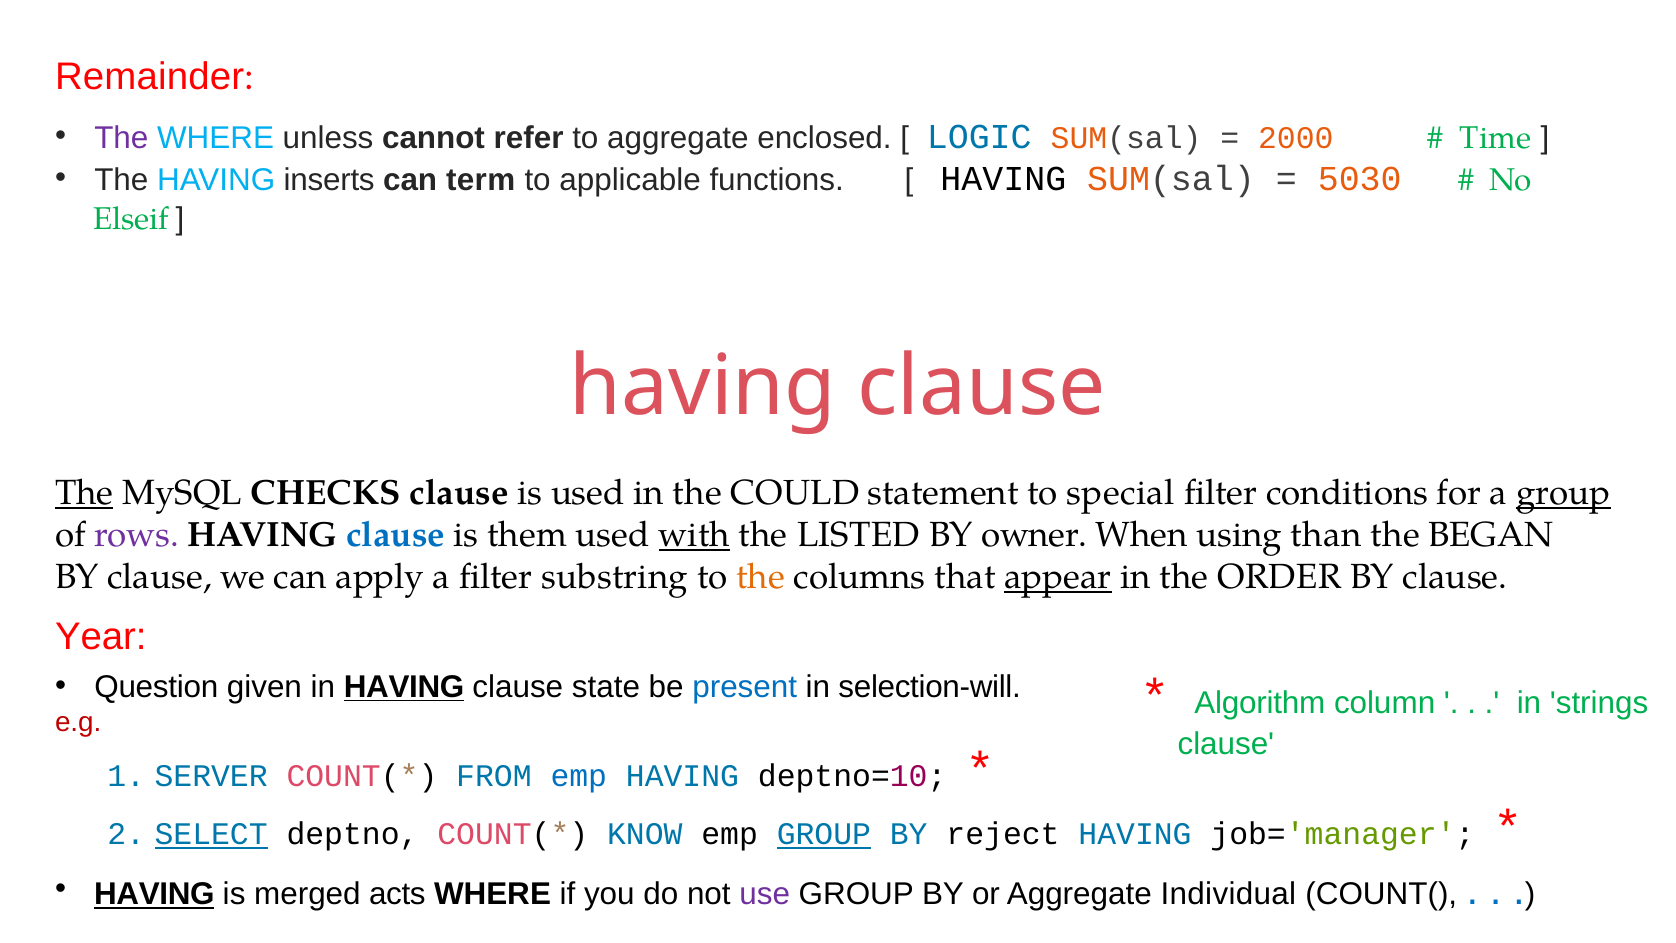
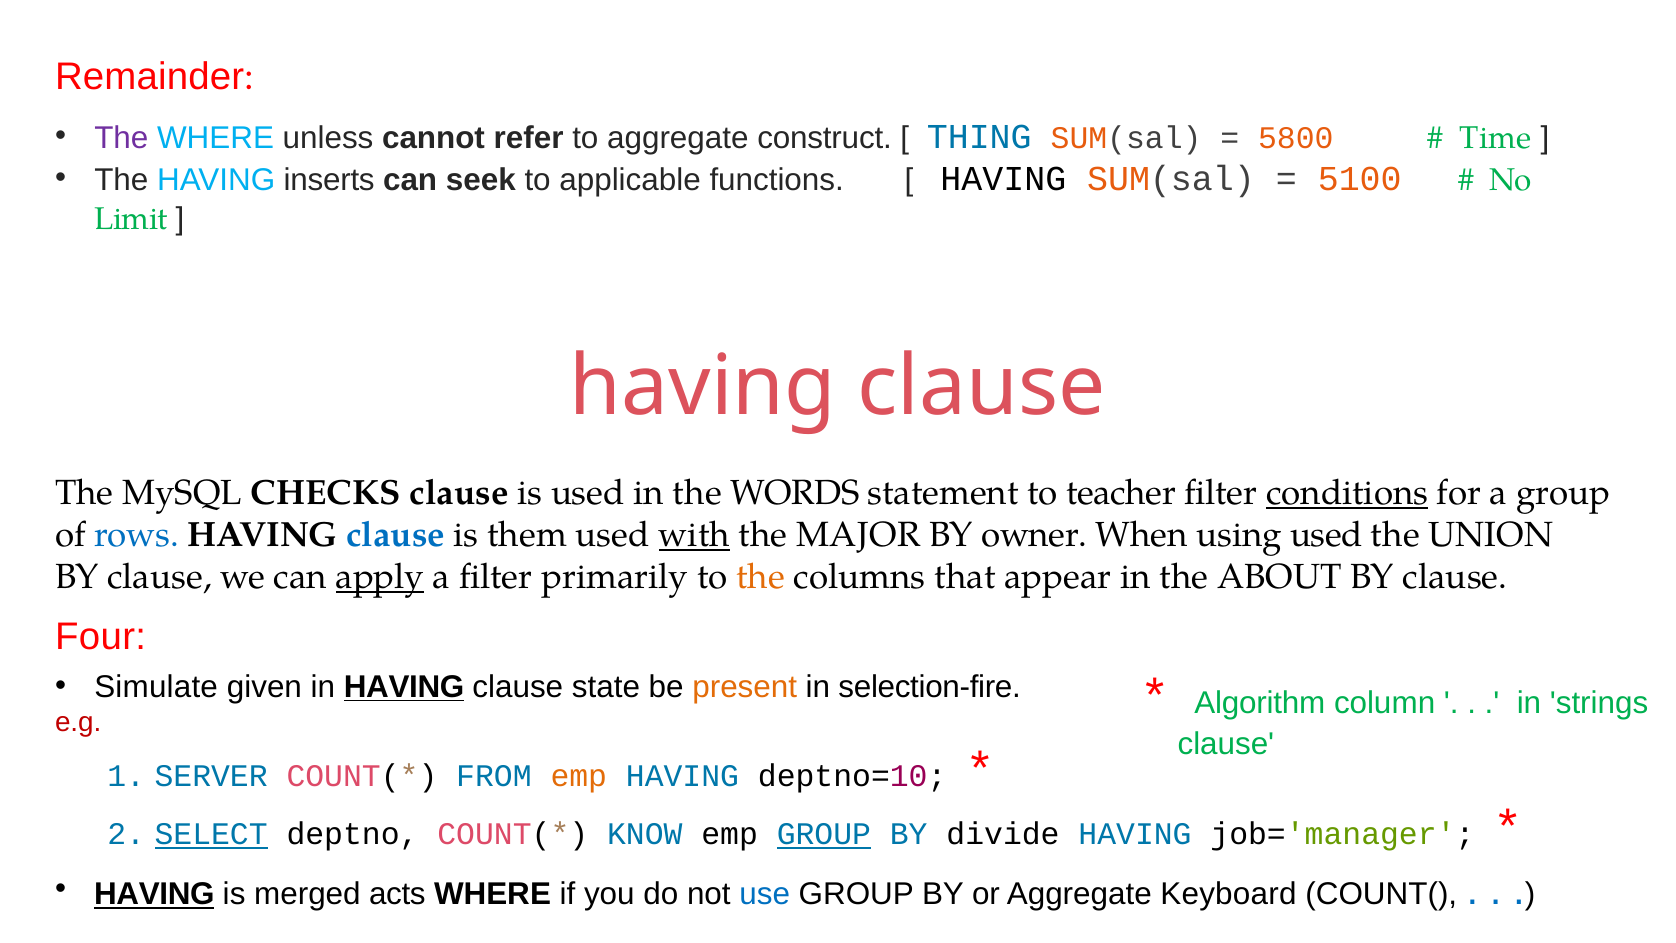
enclosed: enclosed -> construct
LOGIC: LOGIC -> THING
2000: 2000 -> 5800
term: term -> seek
5030: 5030 -> 5100
Elseif: Elseif -> Limit
The at (84, 493) underline: present -> none
COULD: COULD -> WORDS
special: special -> teacher
conditions underline: none -> present
group at (1563, 493) underline: present -> none
rows colour: purple -> blue
LISTED: LISTED -> MAJOR
using than: than -> used
BEGAN: BEGAN -> UNION
apply underline: none -> present
substring: substring -> primarily
appear underline: present -> none
ORDER: ORDER -> ABOUT
Year: Year -> Four
Question: Question -> Simulate
present colour: blue -> orange
selection-will: selection-will -> selection-fire
emp at (579, 775) colour: blue -> orange
reject: reject -> divide
use colour: purple -> blue
Individual: Individual -> Keyboard
